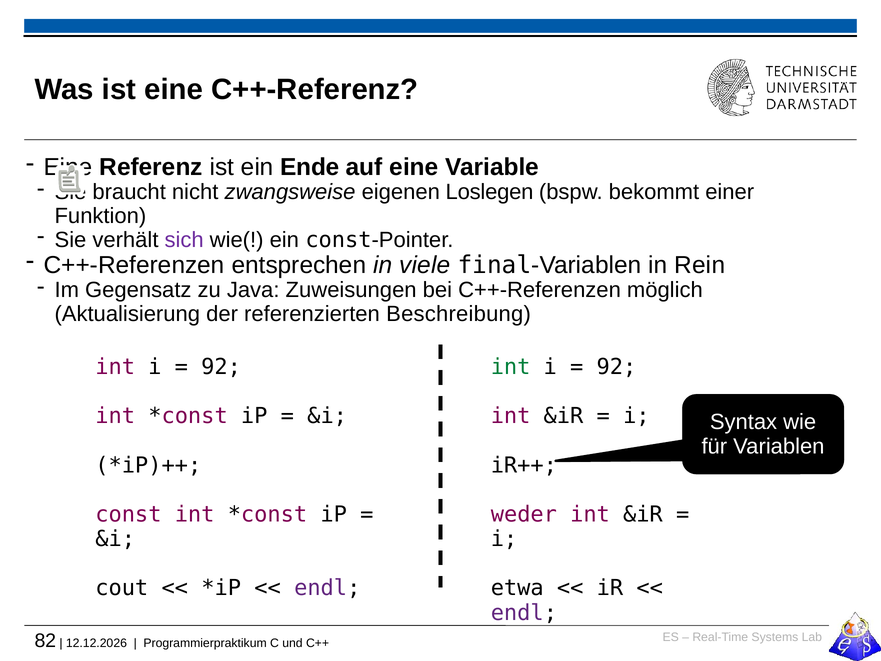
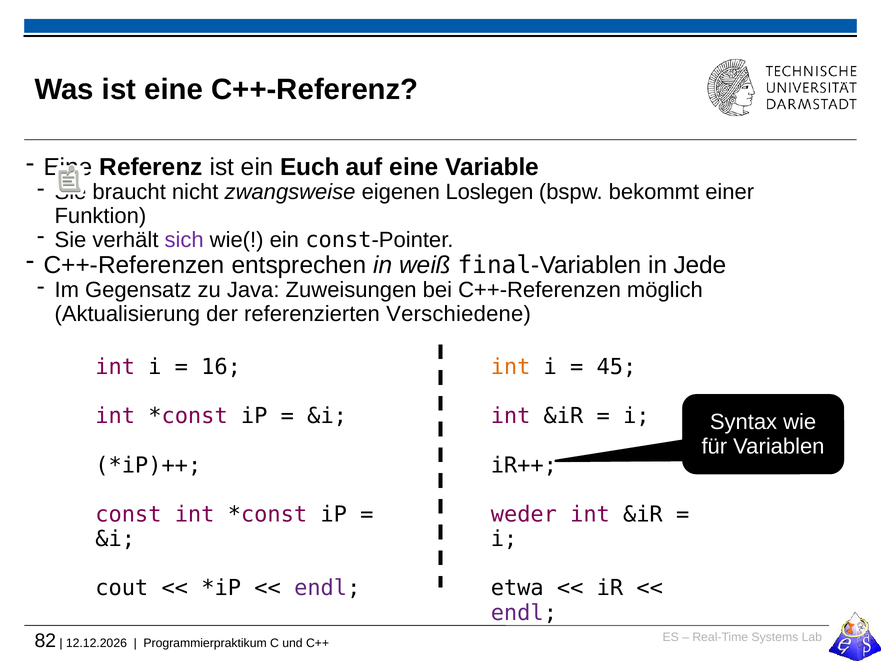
Ende: Ende -> Euch
viele: viele -> weiß
Rein: Rein -> Jede
Beschreibung: Beschreibung -> Verschiedene
92 at (221, 367): 92 -> 16
int at (511, 367) colour: green -> orange
92 at (616, 367): 92 -> 45
